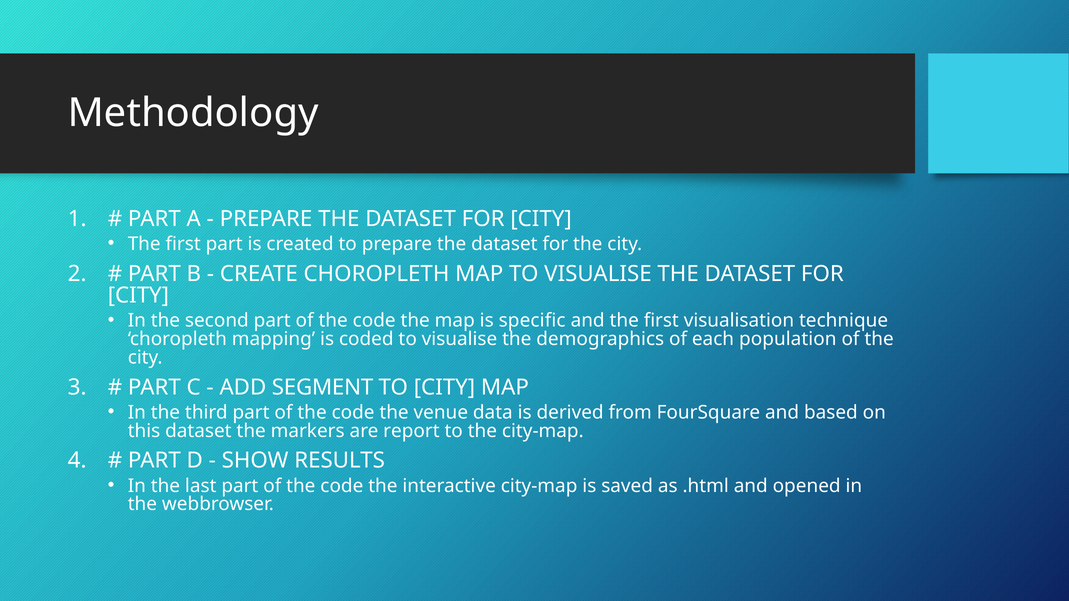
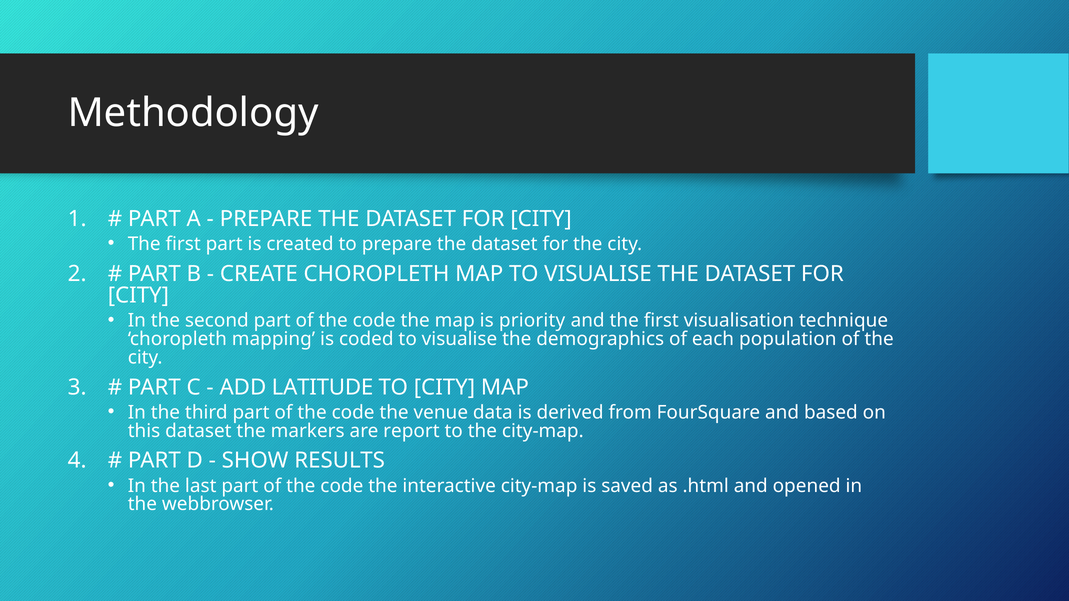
specific: specific -> priority
SEGMENT: SEGMENT -> LATITUDE
